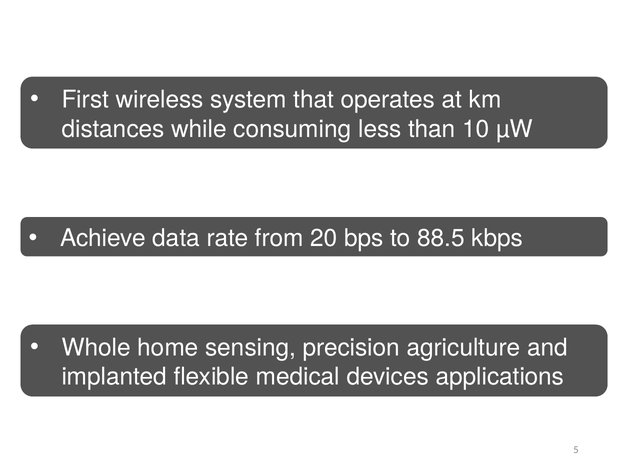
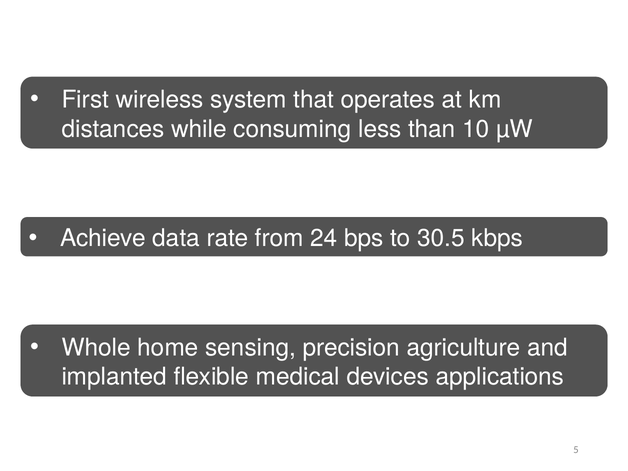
20: 20 -> 24
88.5: 88.5 -> 30.5
